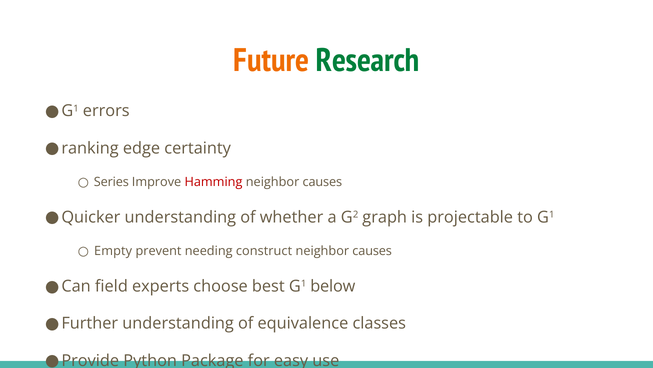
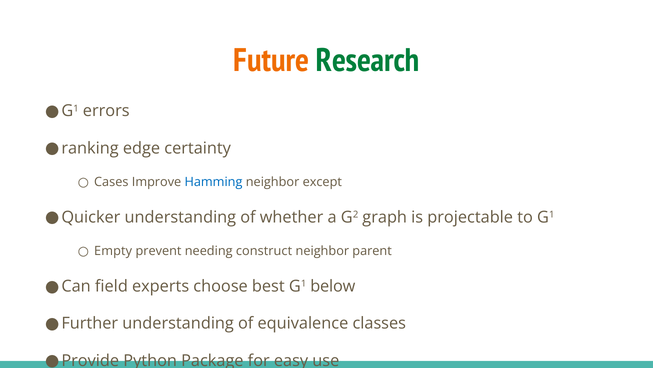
Series: Series -> Cases
Hamming colour: red -> blue
causes at (322, 182): causes -> except
causes at (372, 251): causes -> parent
